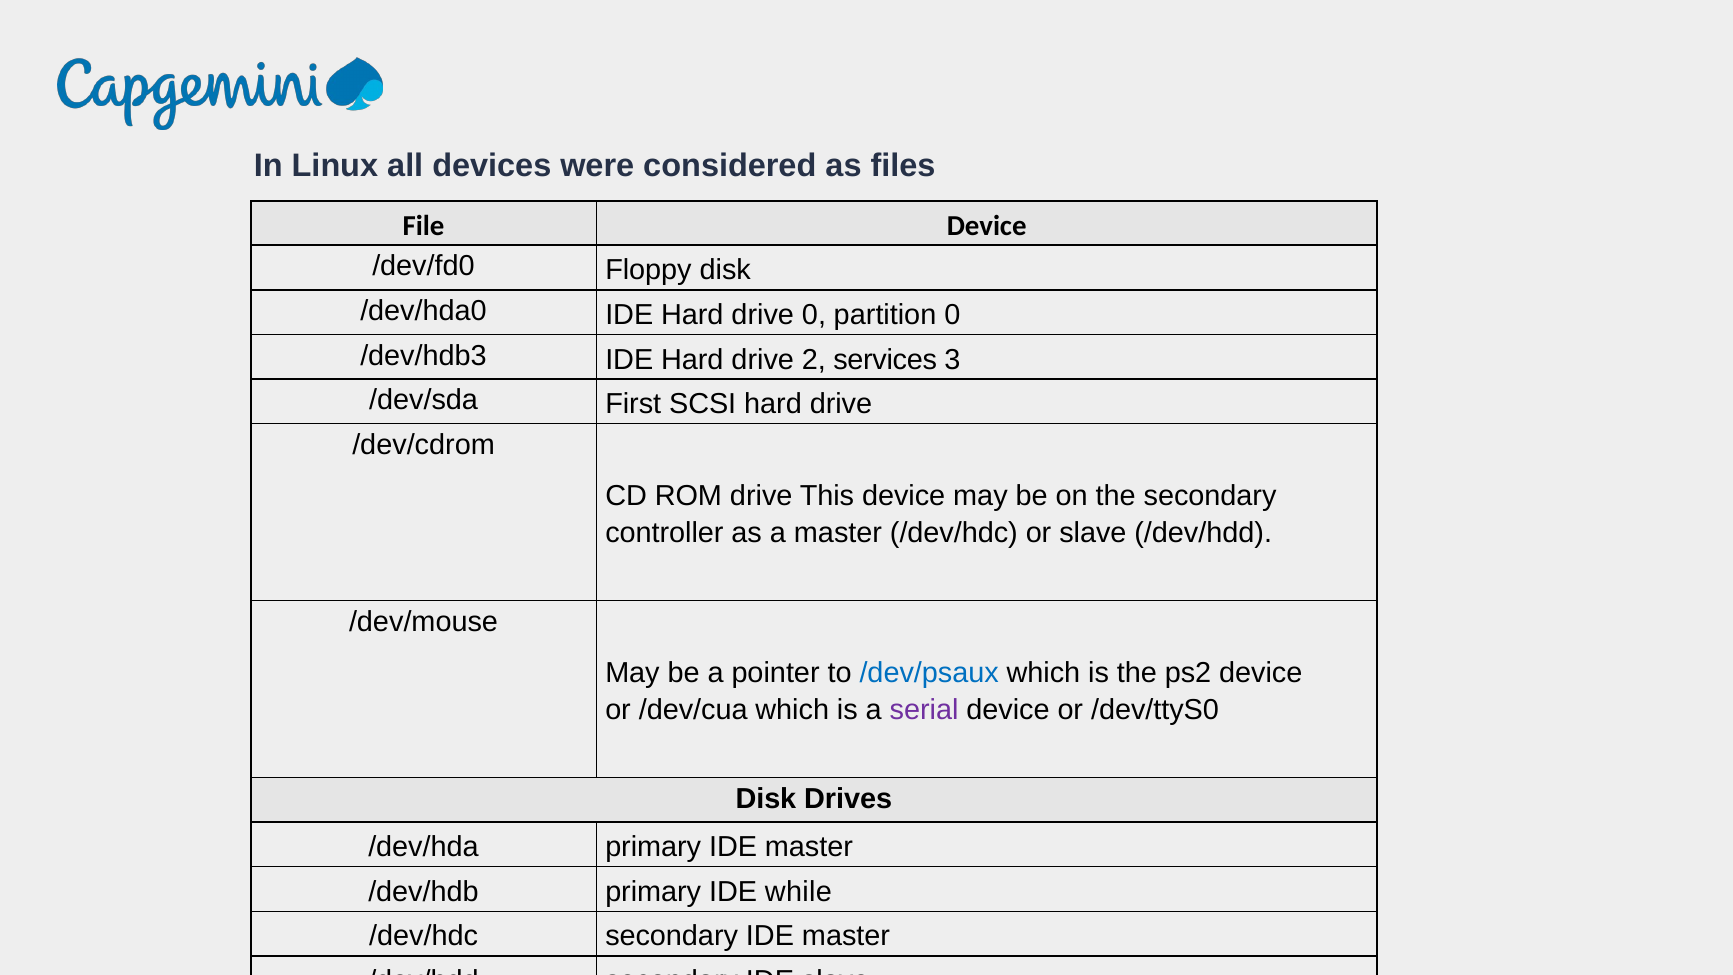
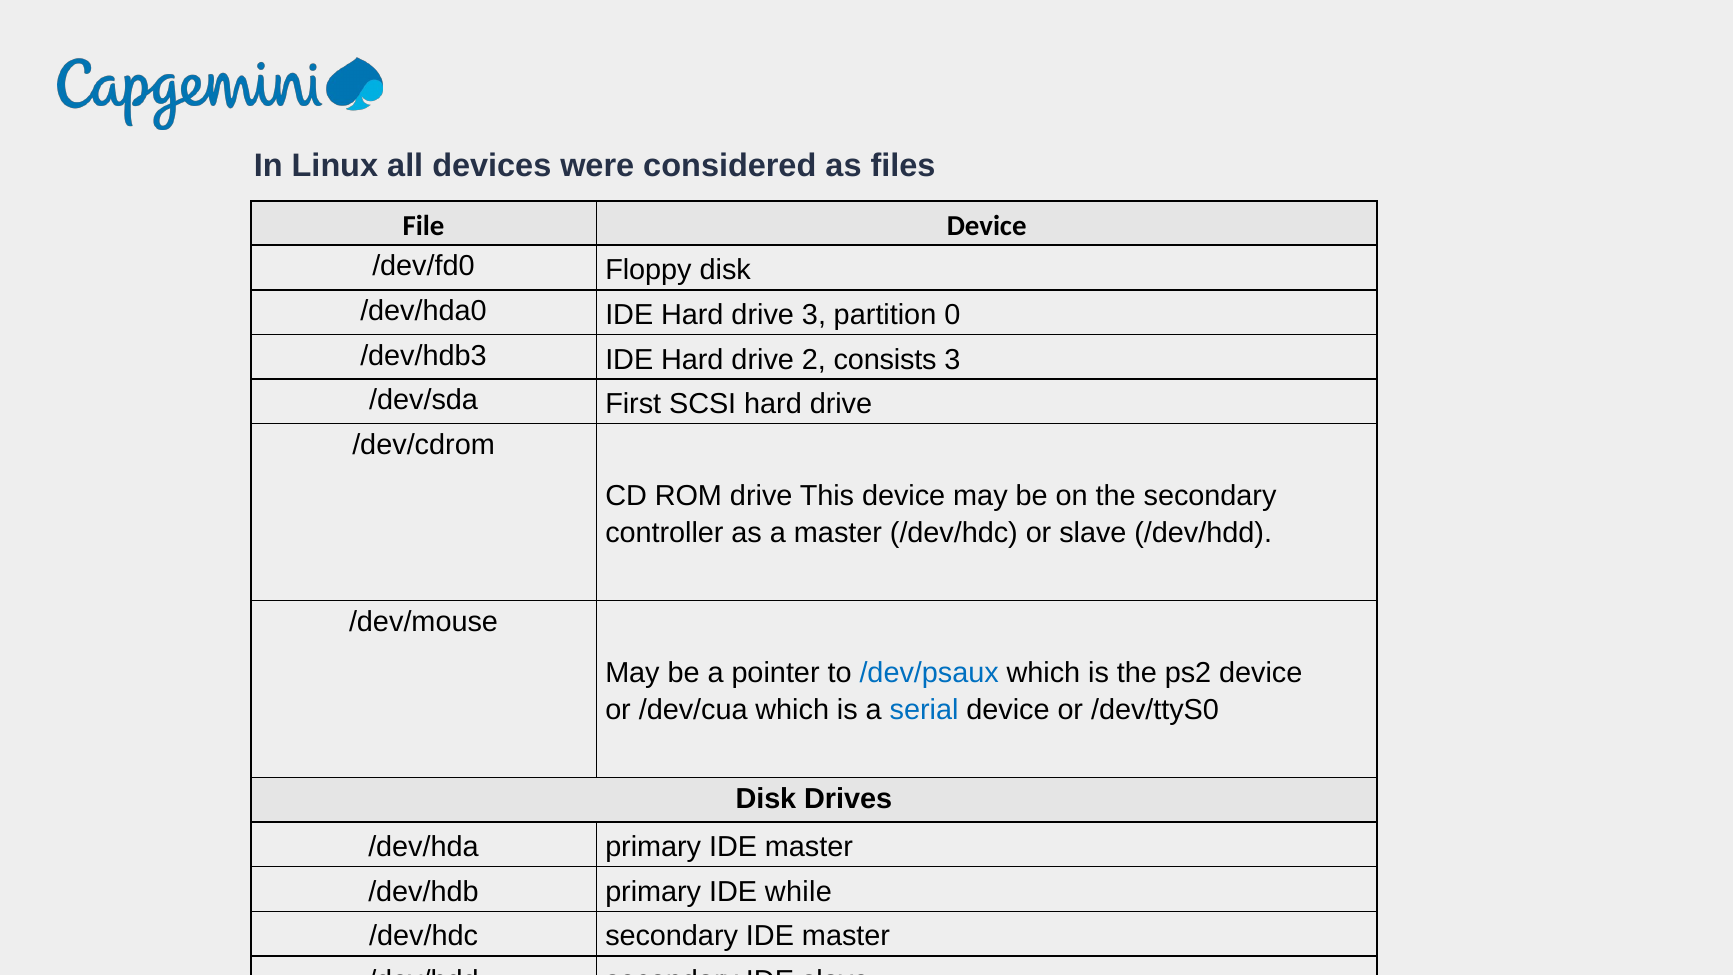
drive 0: 0 -> 3
services: services -> consists
serial colour: purple -> blue
